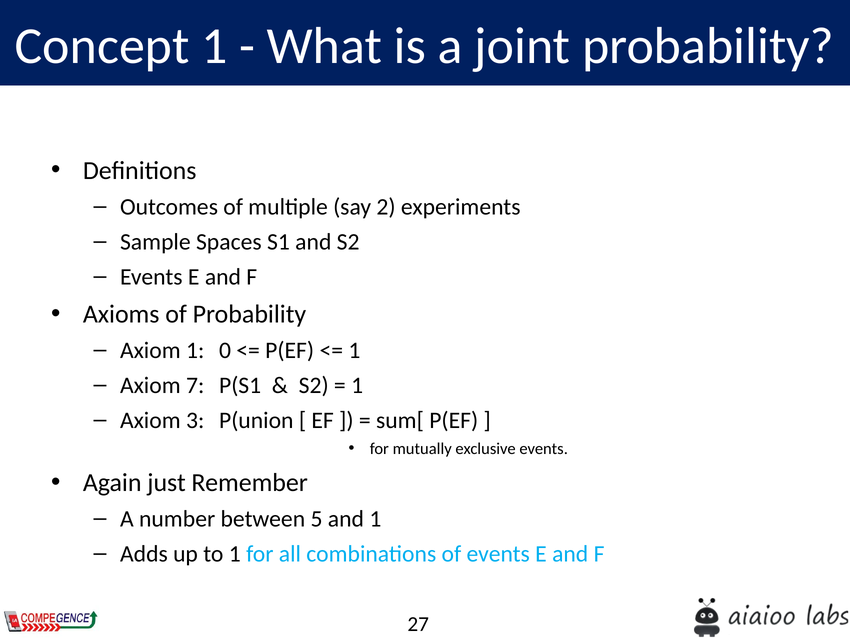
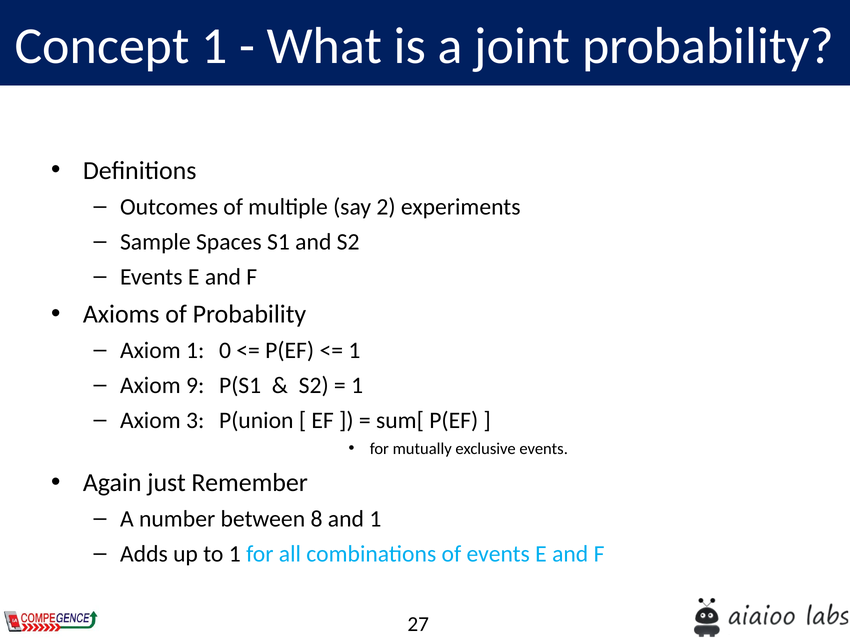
7: 7 -> 9
5: 5 -> 8
